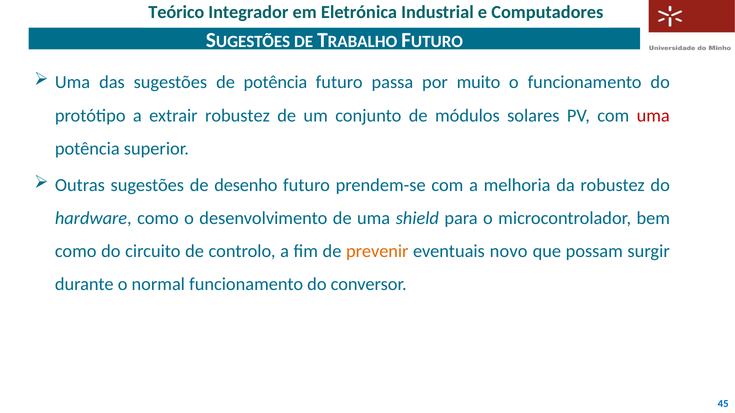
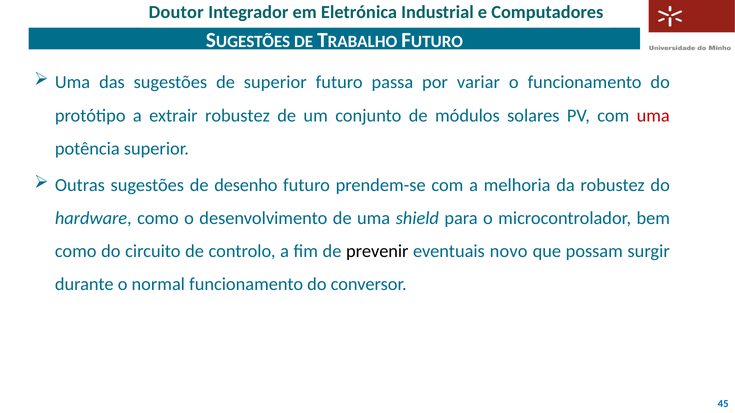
Teórico: Teórico -> Doutor
de potência: potência -> superior
muito: muito -> variar
prevenir colour: orange -> black
